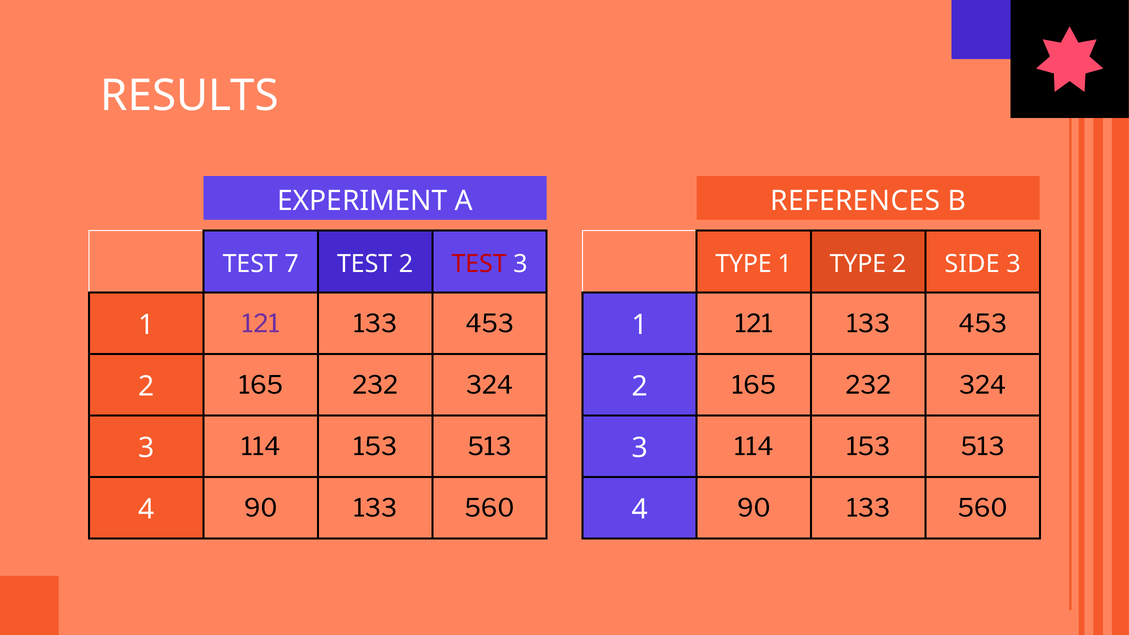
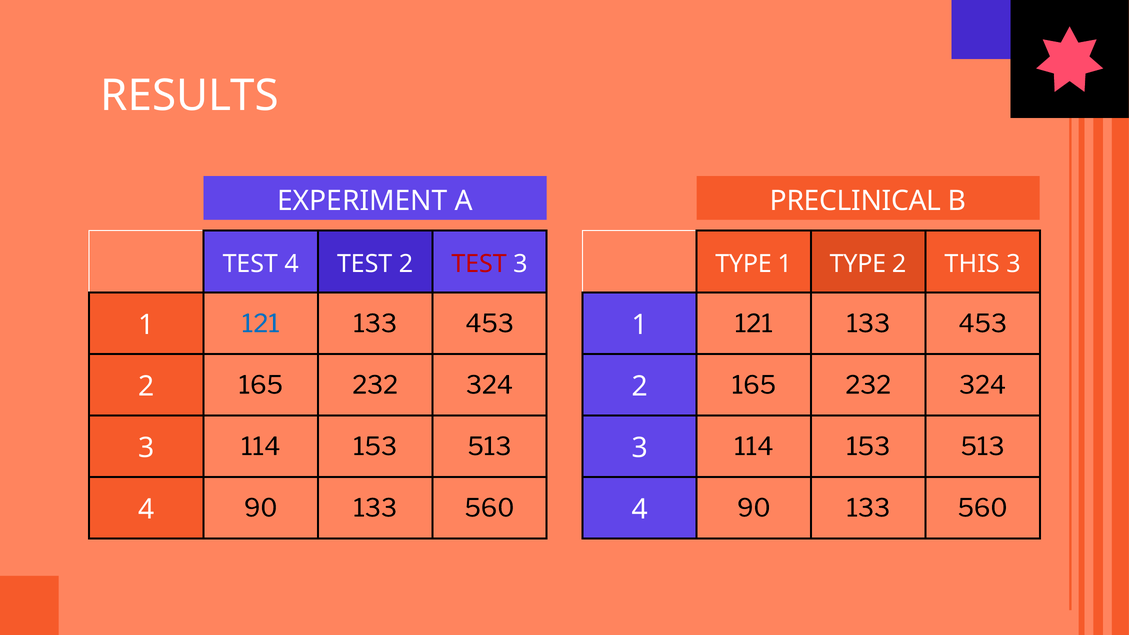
REFERENCES: REFERENCES -> PRECLINICAL
TEST 7: 7 -> 4
SIDE: SIDE -> THIS
121 at (261, 324) colour: purple -> blue
